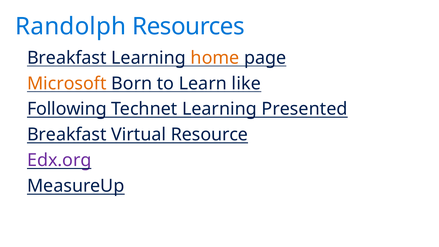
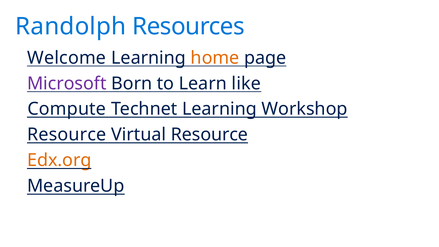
Breakfast at (67, 58): Breakfast -> Welcome
Microsoft colour: orange -> purple
Following: Following -> Compute
Presented: Presented -> Workshop
Breakfast at (67, 135): Breakfast -> Resource
Edx.org colour: purple -> orange
